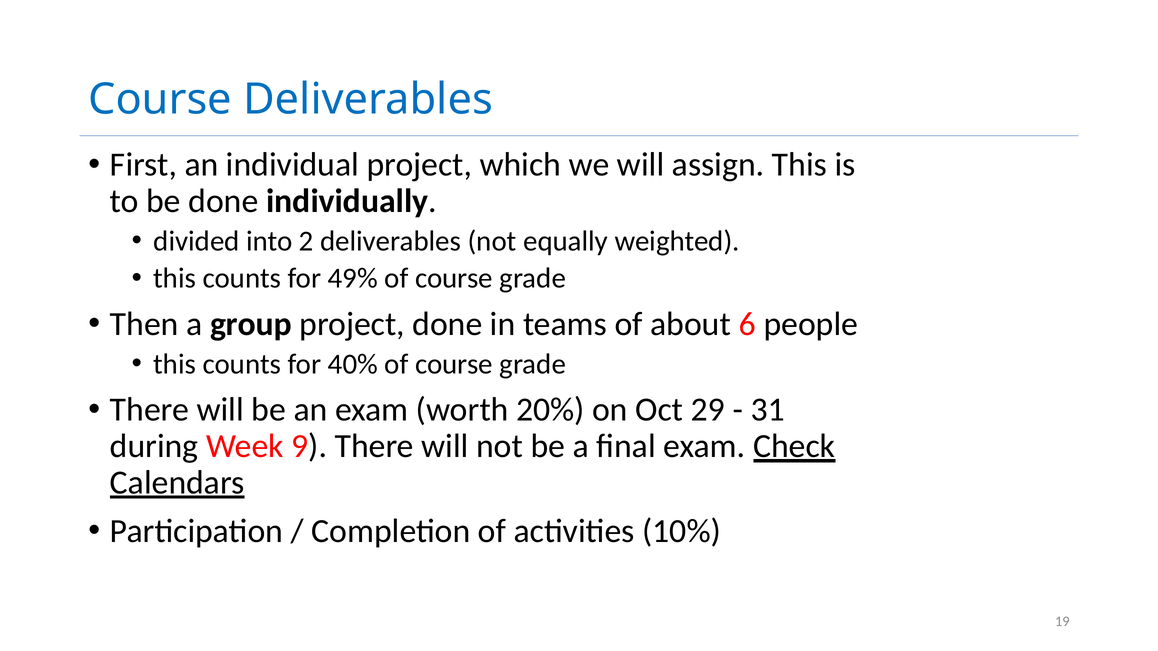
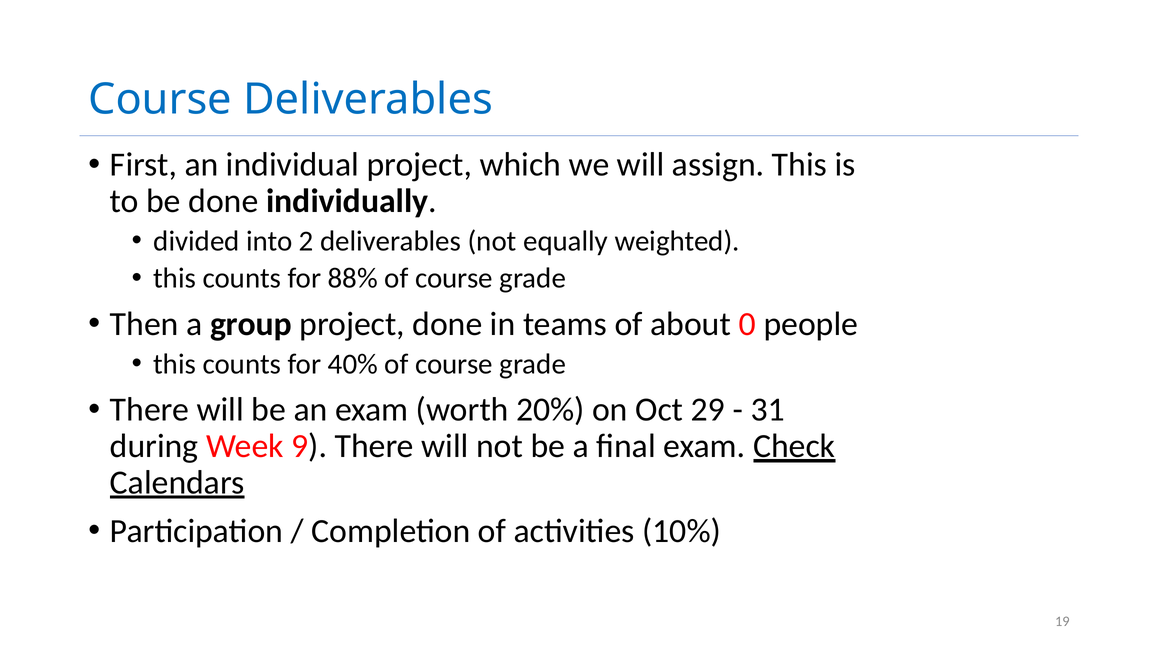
49%: 49% -> 88%
6: 6 -> 0
